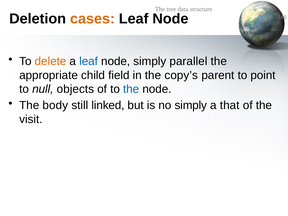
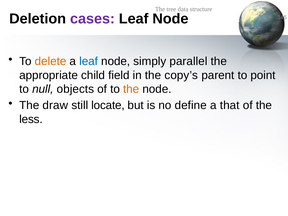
cases colour: orange -> purple
the at (131, 89) colour: blue -> orange
body: body -> draw
linked: linked -> locate
no simply: simply -> define
visit: visit -> less
